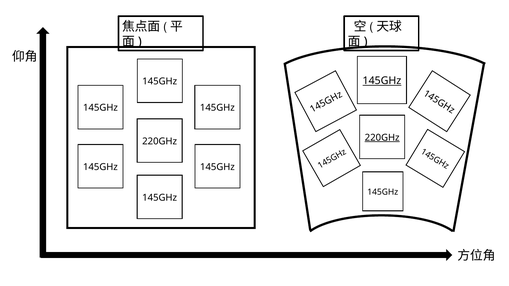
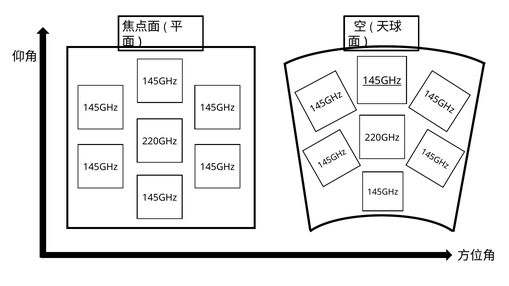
220GHz at (382, 138) underline: present -> none
